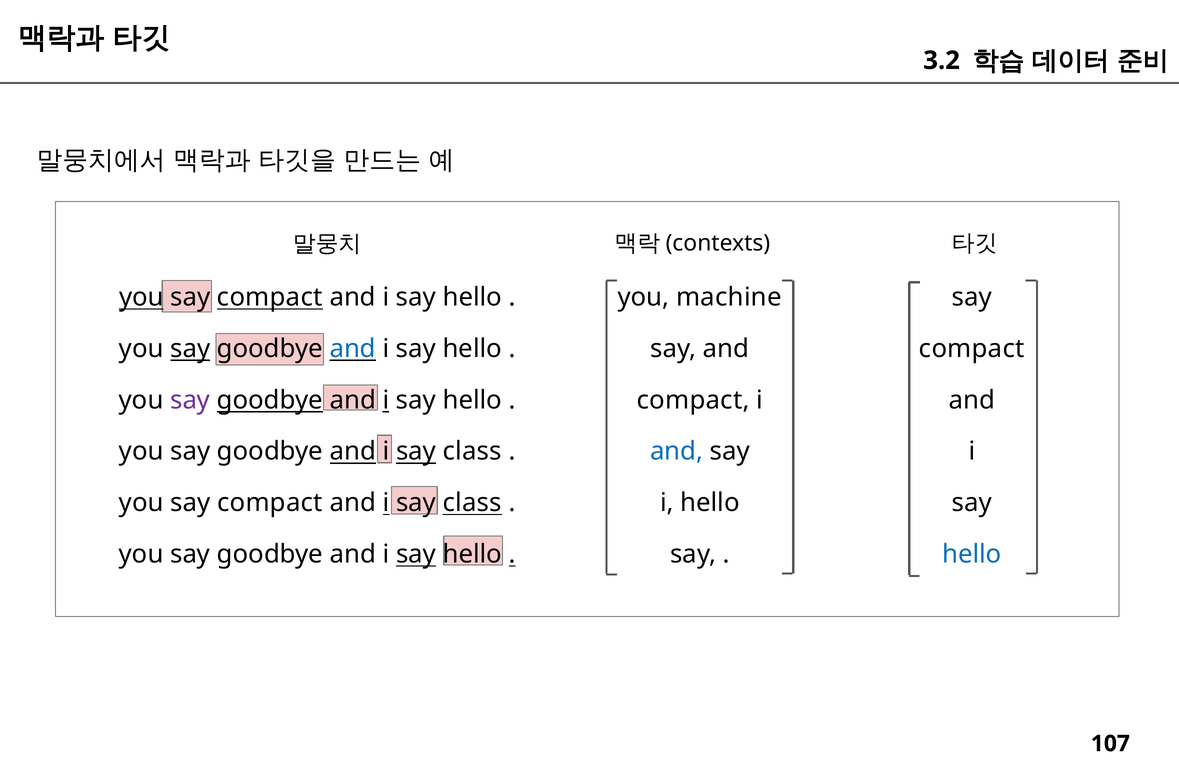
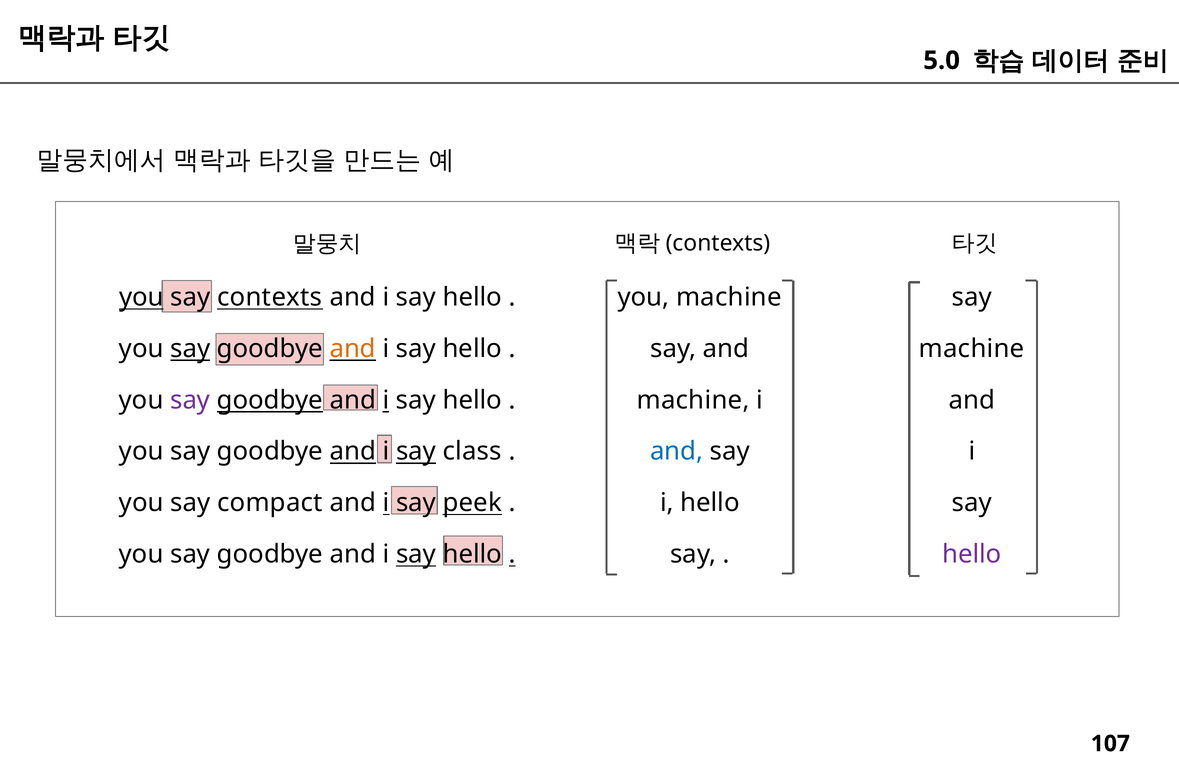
3.2: 3.2 -> 5.0
compact at (270, 297): compact -> contexts
and at (353, 348) colour: blue -> orange
compact at (972, 348): compact -> machine
compact at (693, 400): compact -> machine
class at (472, 502): class -> peek
hello at (972, 554) colour: blue -> purple
